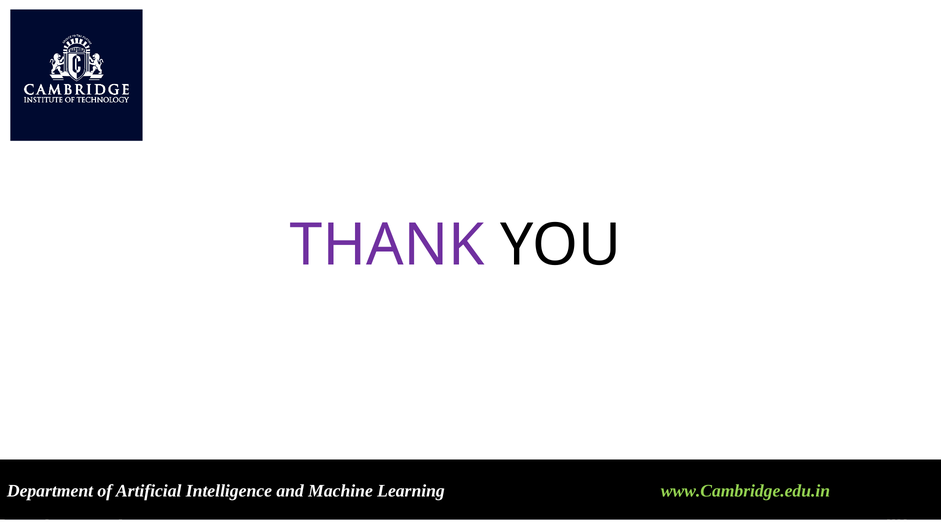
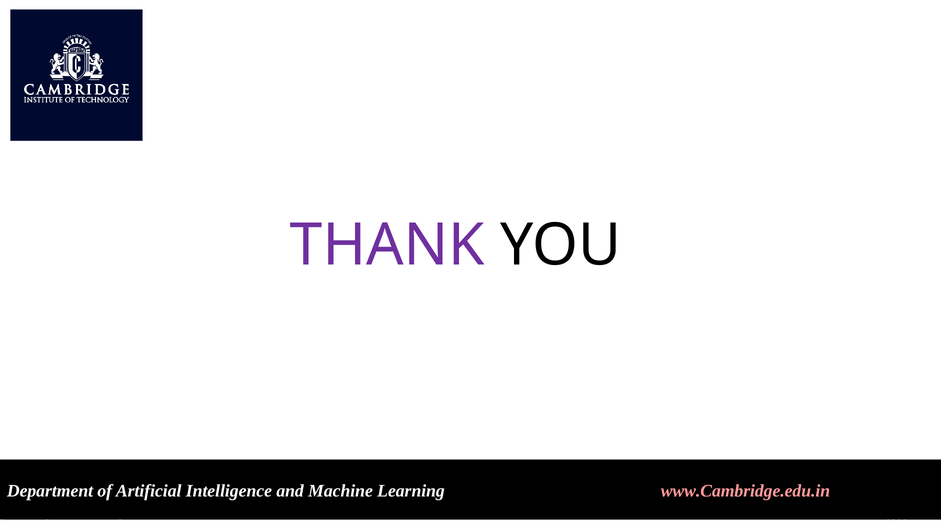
www.Cambridge.edu.in colour: light green -> pink
